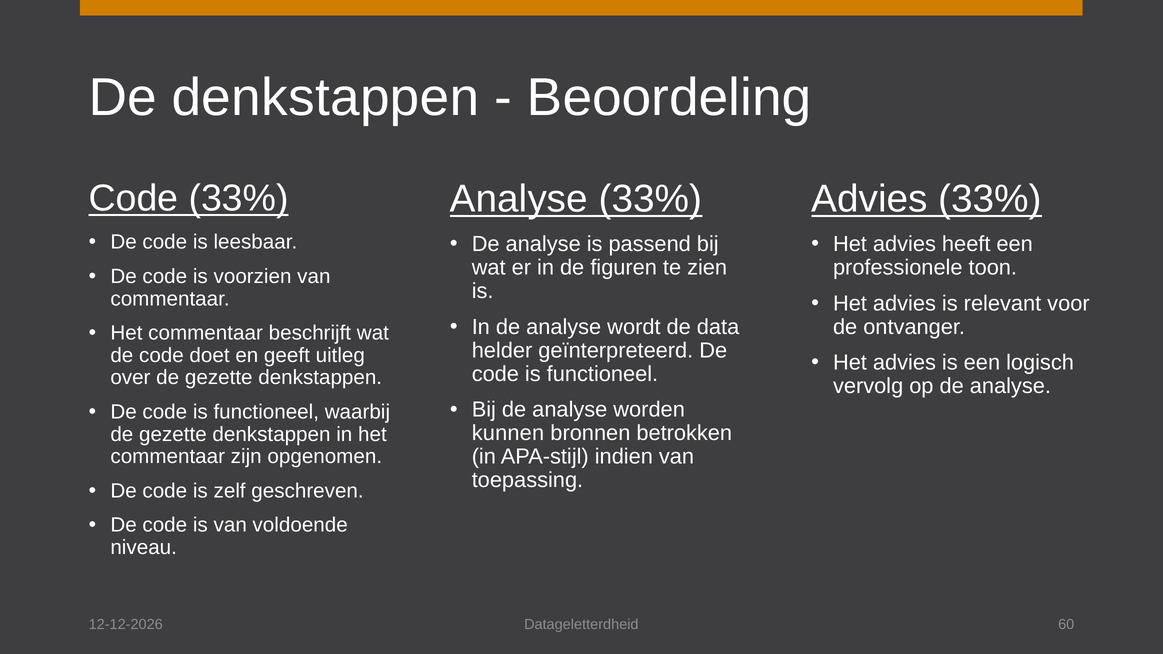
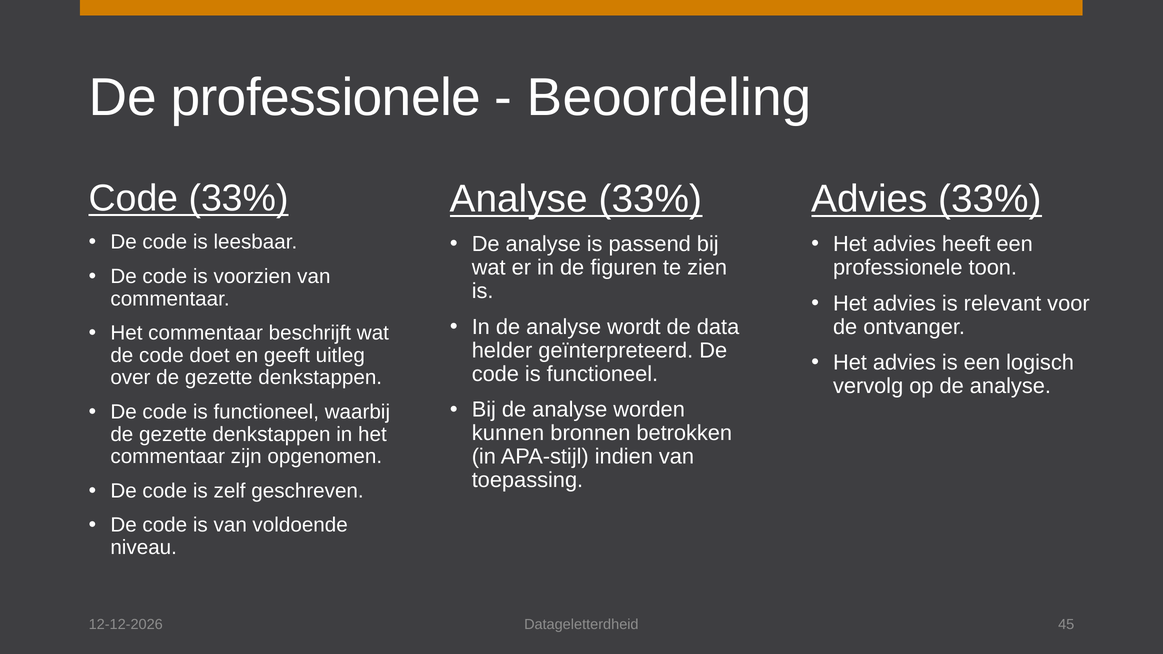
De denkstappen: denkstappen -> professionele
60: 60 -> 45
